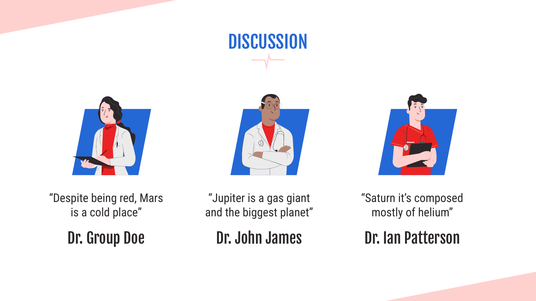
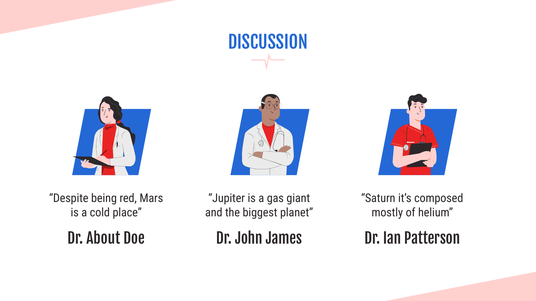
Group: Group -> About
